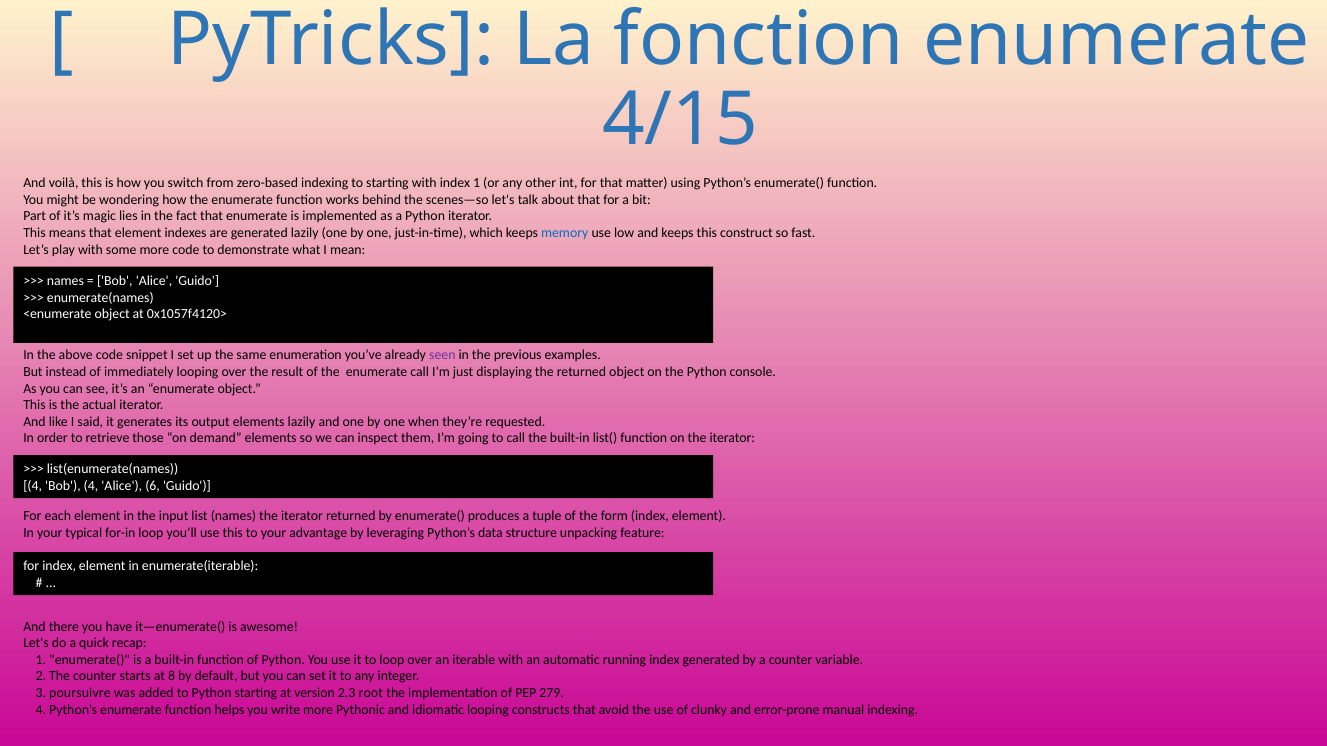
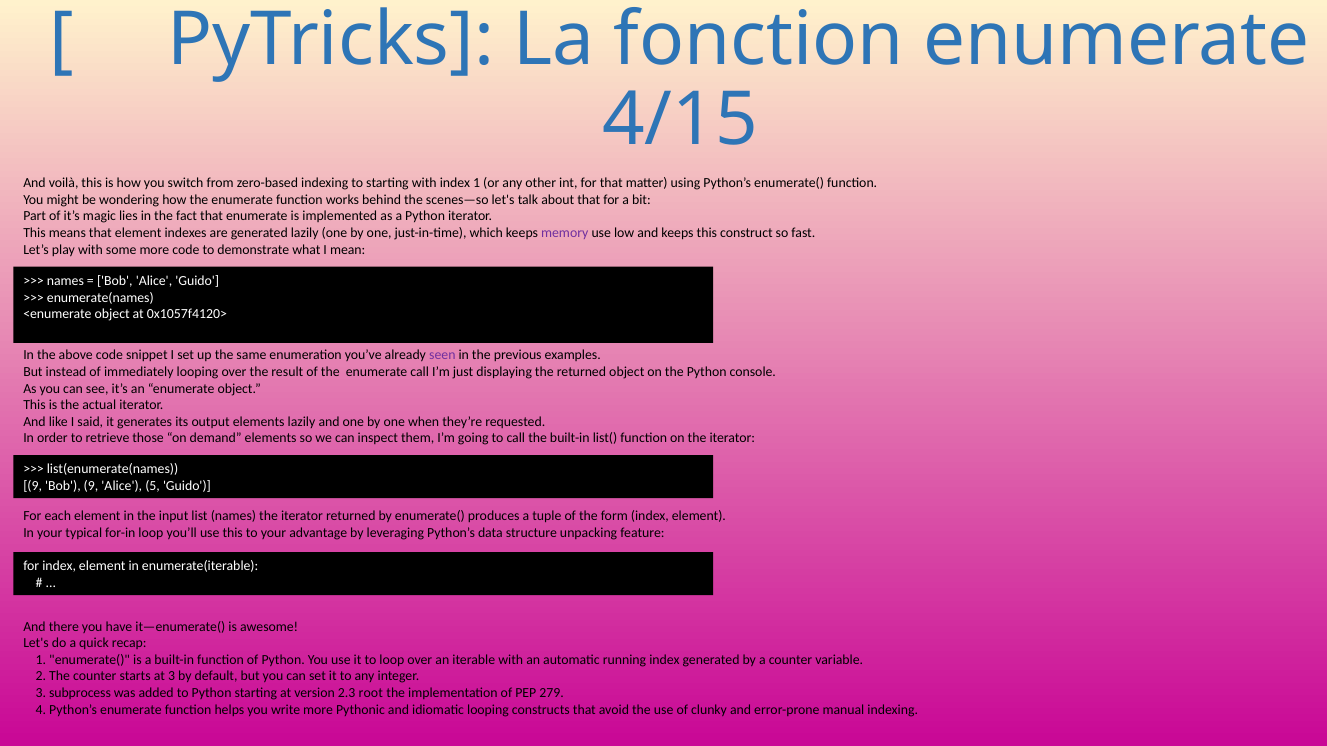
memory colour: blue -> purple
4 at (33, 486): 4 -> 9
Bob 4: 4 -> 9
6: 6 -> 5
at 8: 8 -> 3
poursuivre: poursuivre -> subprocess
